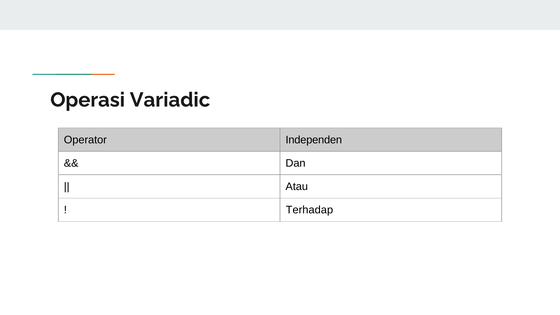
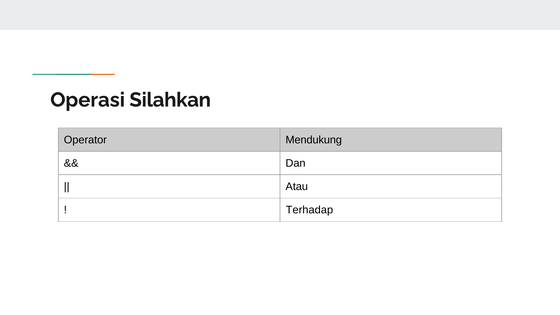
Variadic: Variadic -> Silahkan
Independen: Independen -> Mendukung
